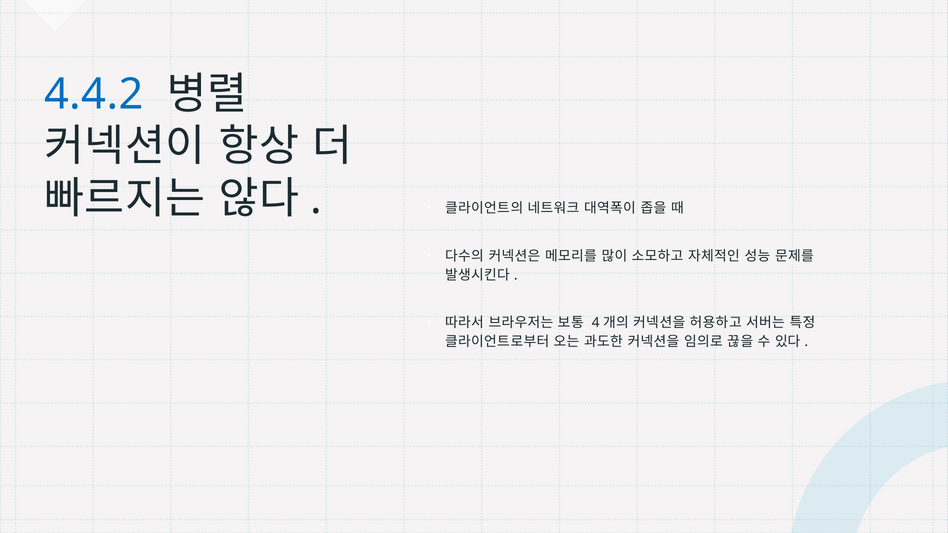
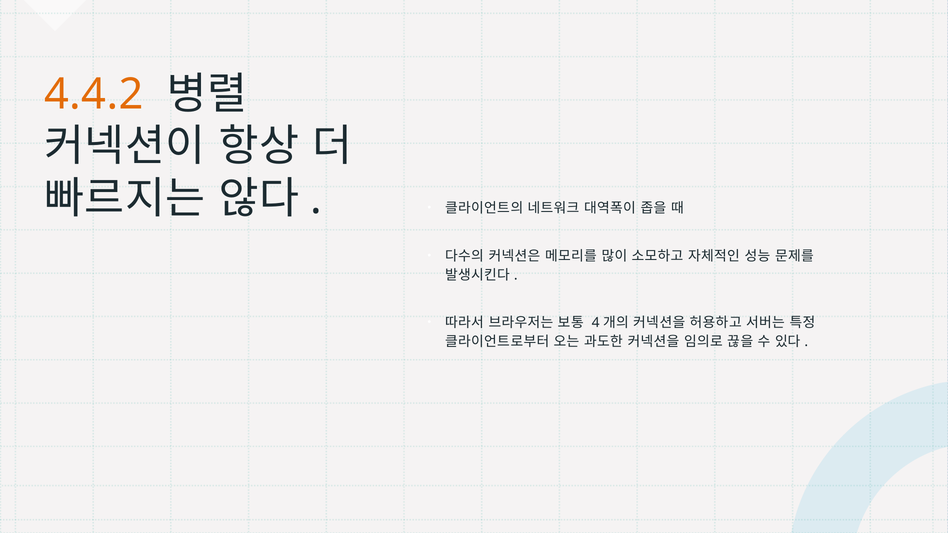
4.4.2 colour: blue -> orange
